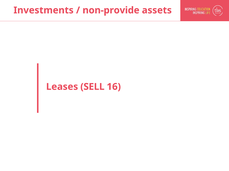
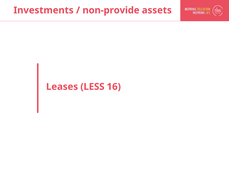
SELL: SELL -> LESS
